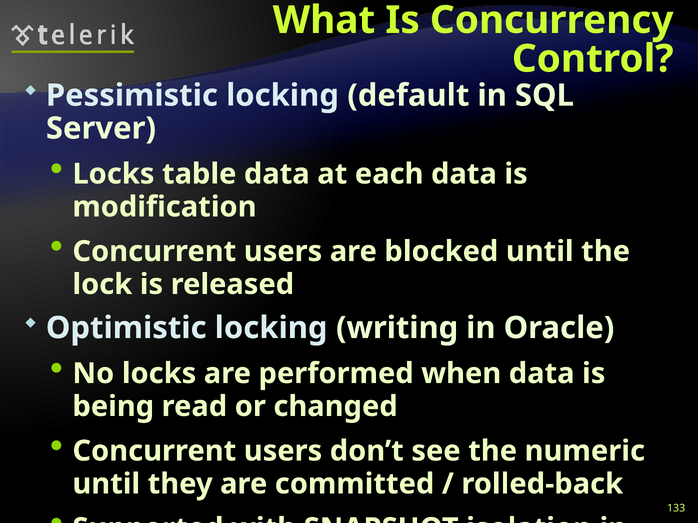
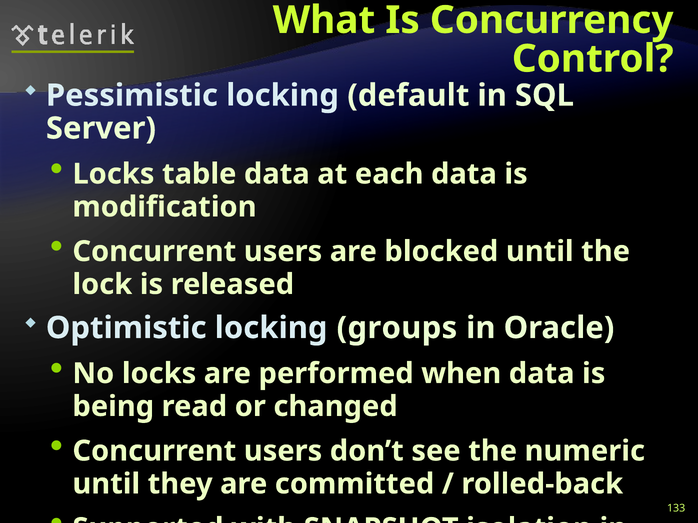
writing: writing -> groups
